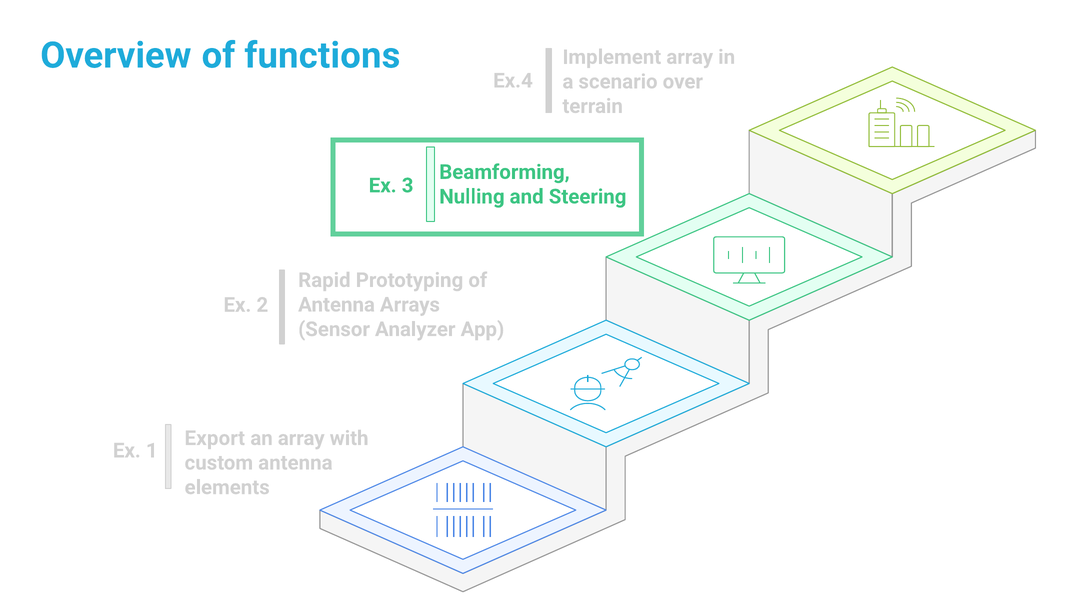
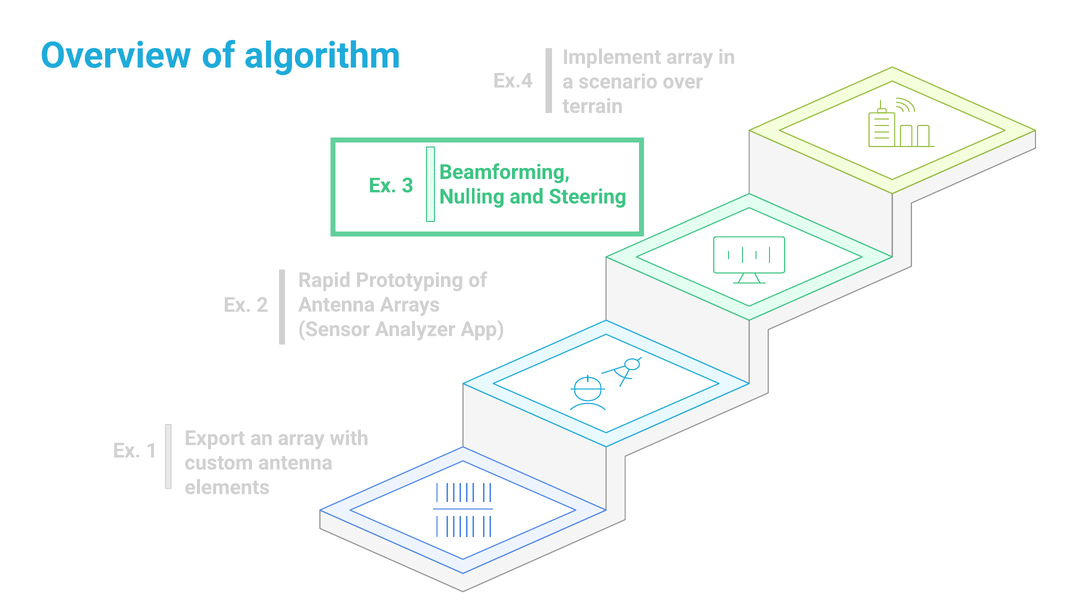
functions: functions -> algorithm
